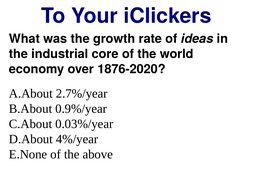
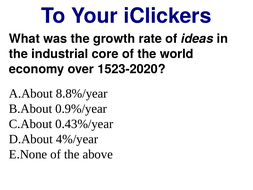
1876-2020: 1876-2020 -> 1523-2020
2.7%/year: 2.7%/year -> 8.8%/year
0.03%/year: 0.03%/year -> 0.43%/year
